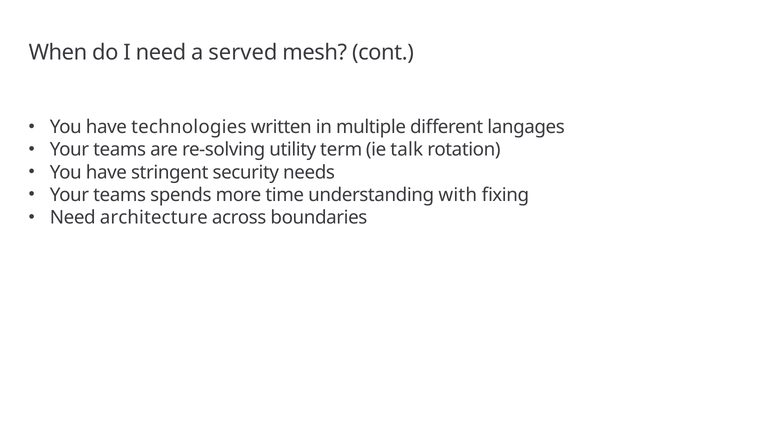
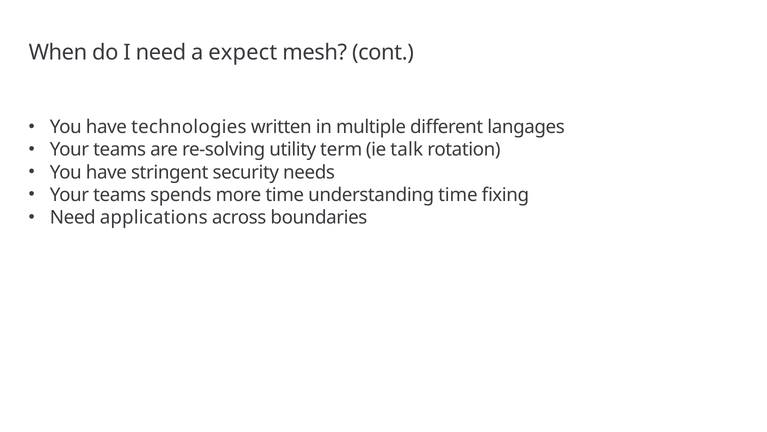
served: served -> expect
understanding with: with -> time
architecture: architecture -> applications
